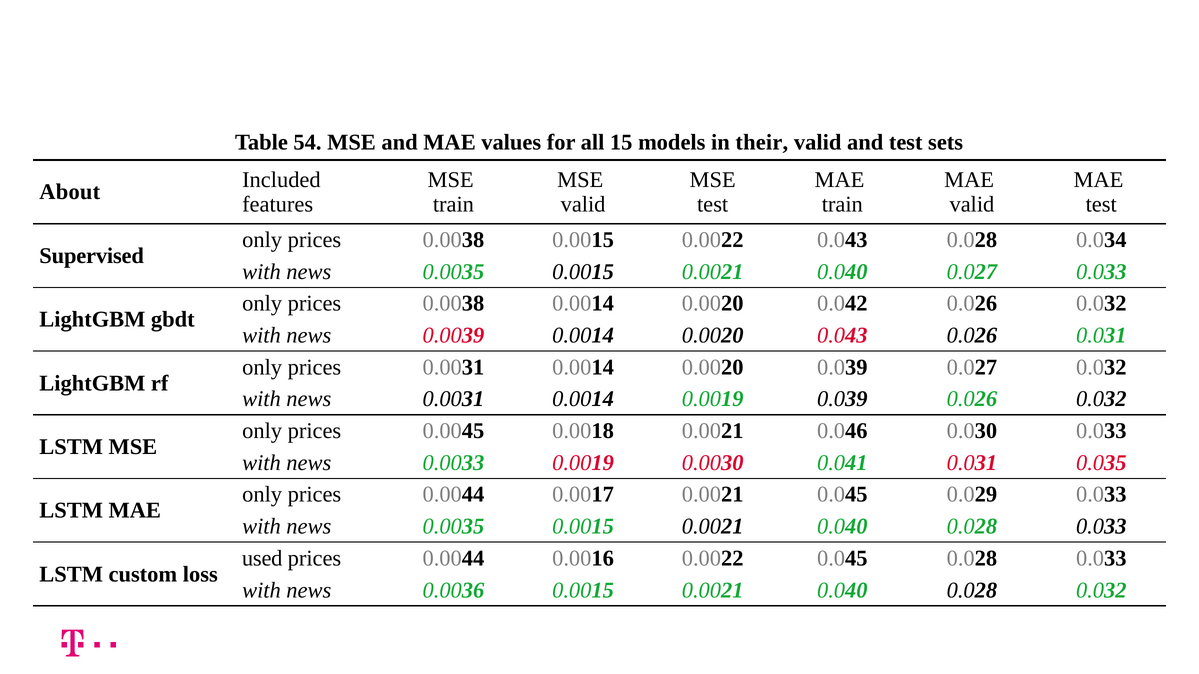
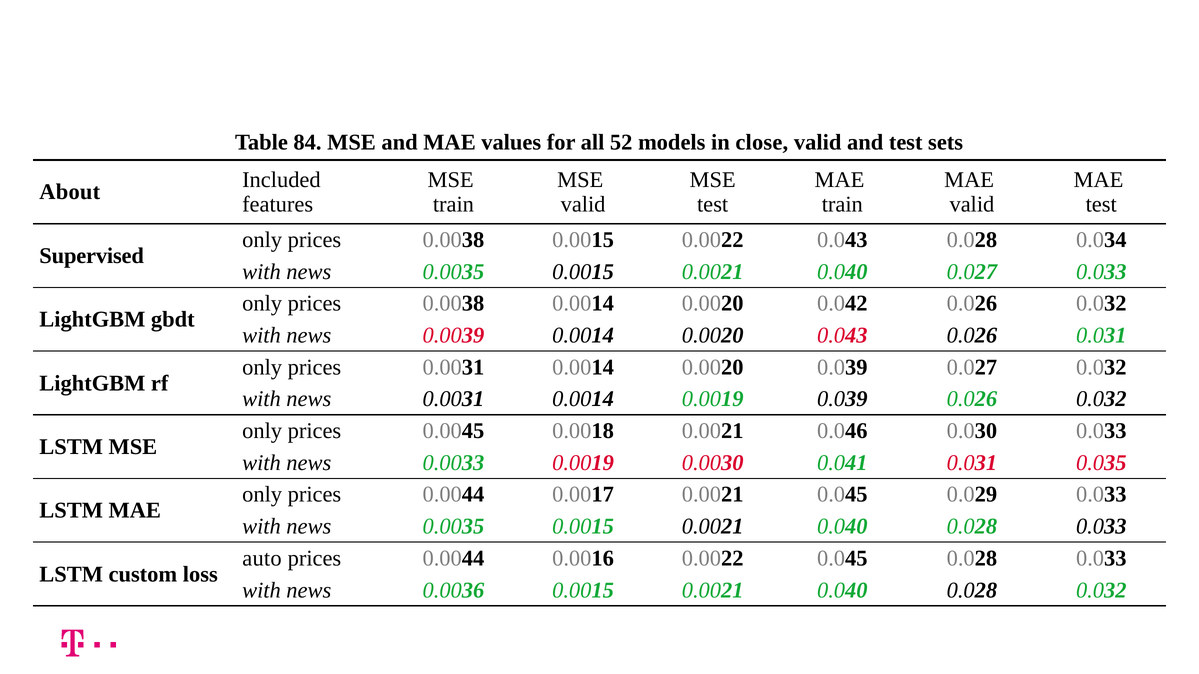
54: 54 -> 84
15: 15 -> 52
their: their -> close
used: used -> auto
